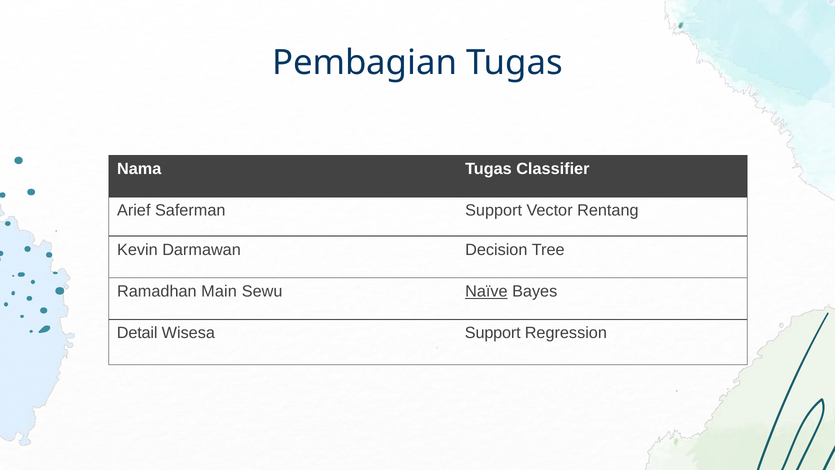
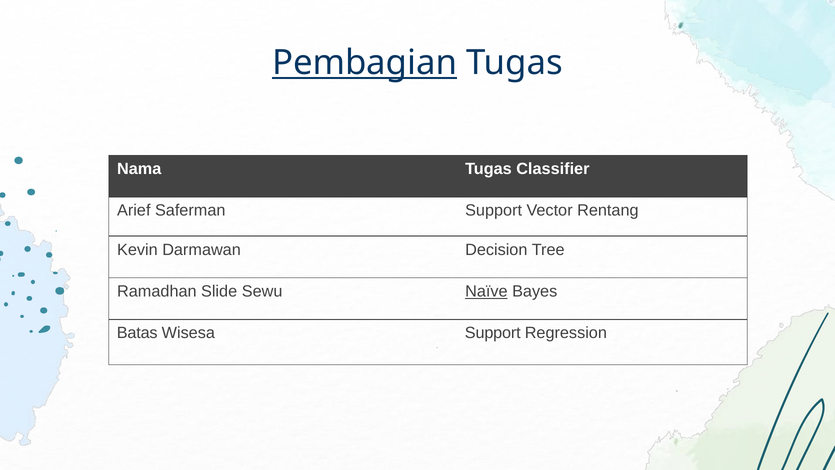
Pembagian underline: none -> present
Main: Main -> Slide
Detail: Detail -> Batas
